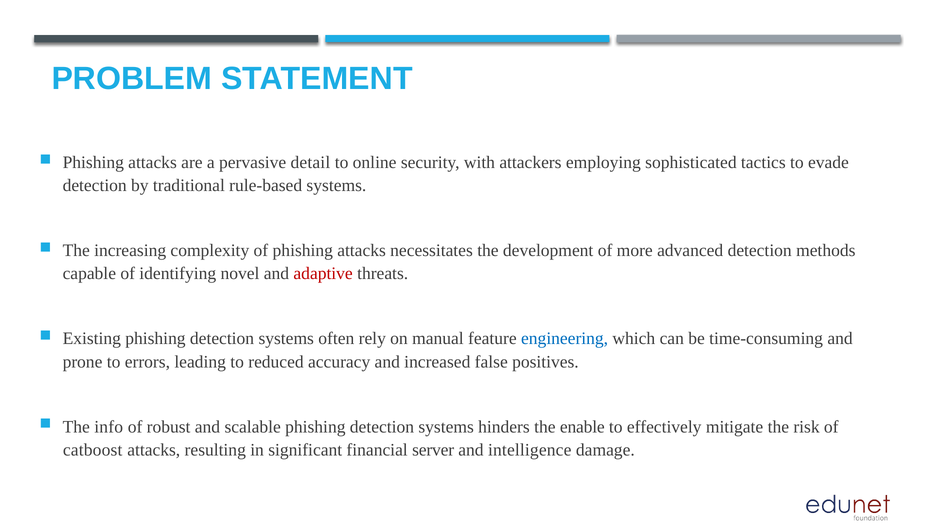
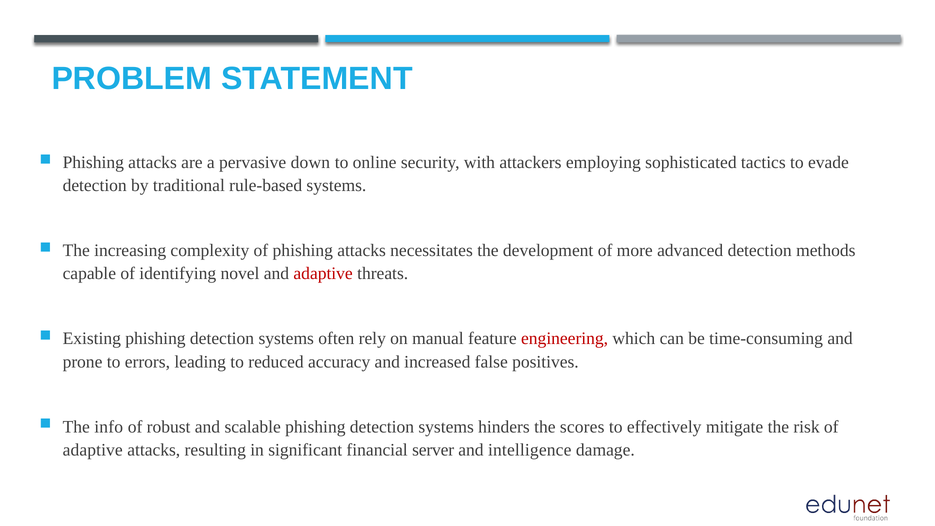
detail: detail -> down
engineering colour: blue -> red
enable: enable -> scores
catboost at (93, 450): catboost -> adaptive
